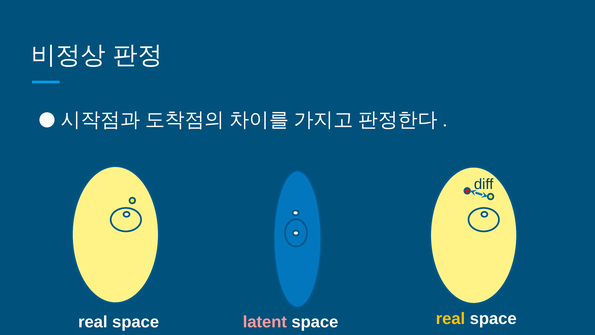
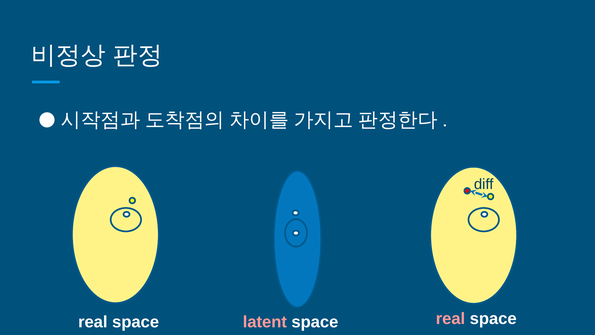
real at (450, 318) colour: yellow -> pink
